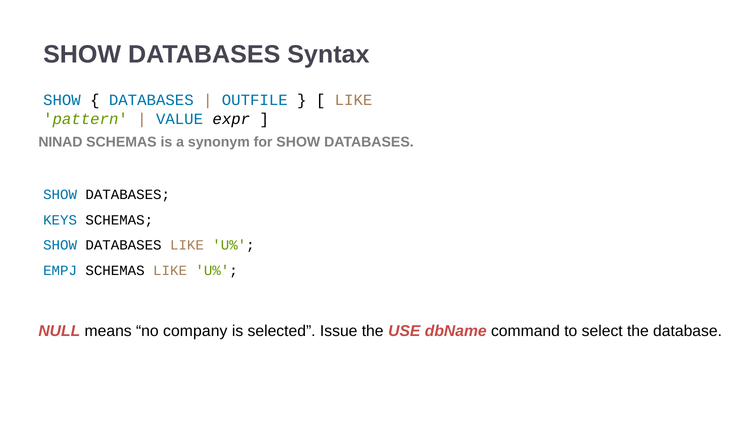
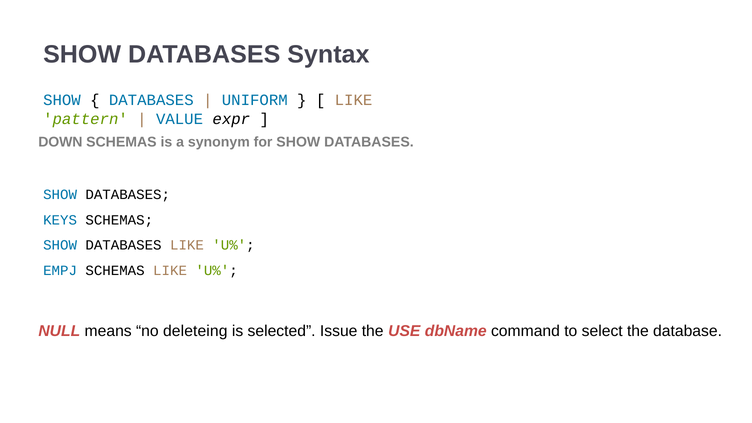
OUTFILE: OUTFILE -> UNIFORM
NINAD: NINAD -> DOWN
company: company -> deleteing
